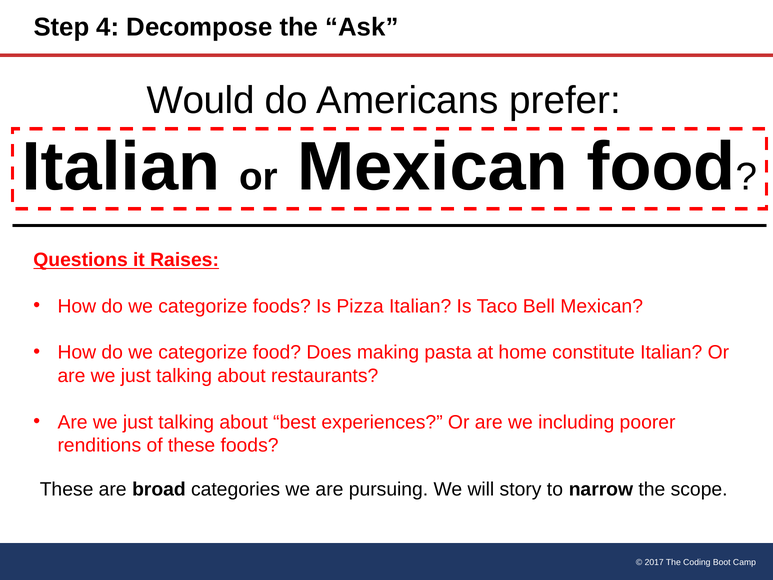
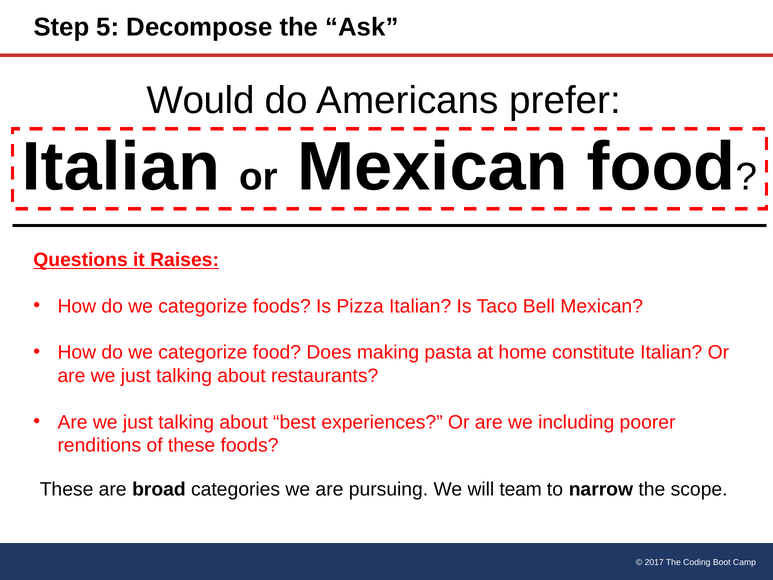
4: 4 -> 5
story: story -> team
